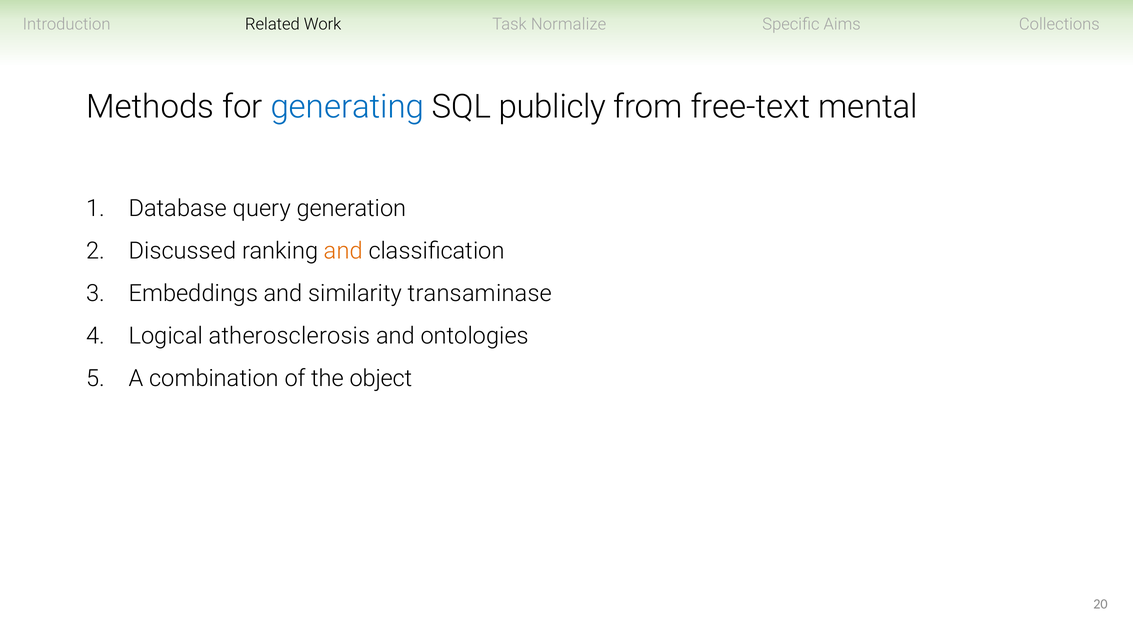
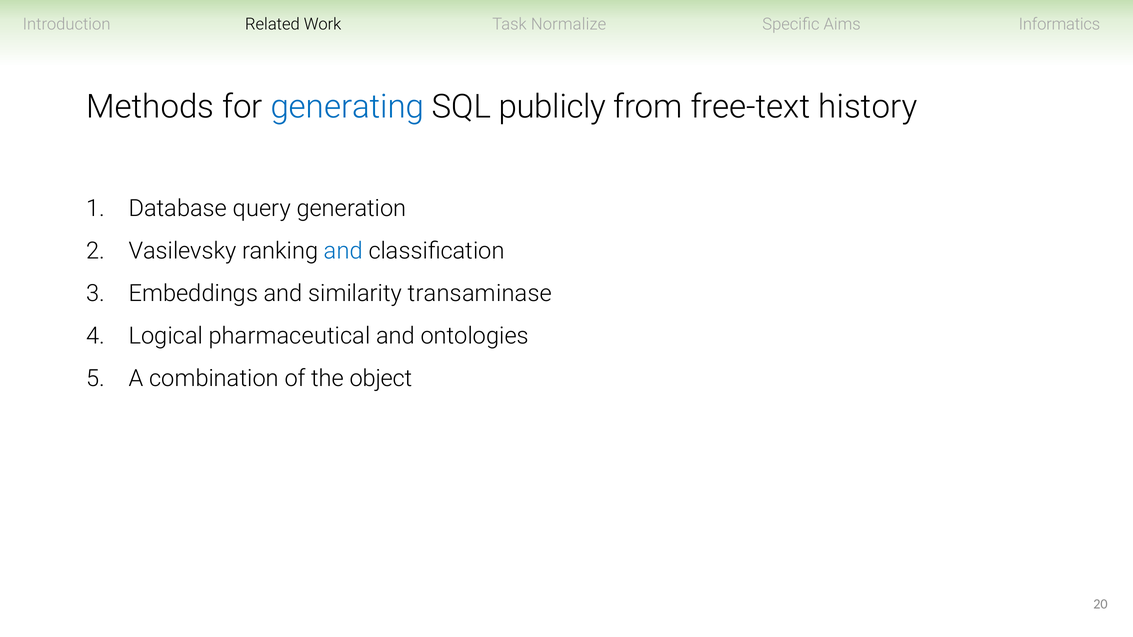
Collections: Collections -> Informatics
mental: mental -> history
Discussed: Discussed -> Vasilevsky
and at (343, 251) colour: orange -> blue
atherosclerosis: atherosclerosis -> pharmaceutical
